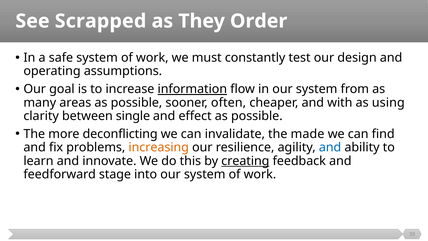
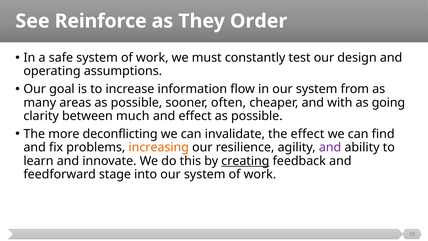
Scrapped: Scrapped -> Reinforce
information underline: present -> none
using: using -> going
single: single -> much
the made: made -> effect
and at (330, 147) colour: blue -> purple
